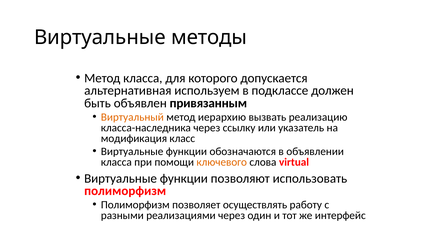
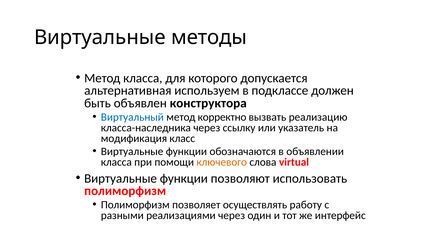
привязанным: привязанным -> конструктора
Виртуальный colour: orange -> blue
иерархию: иерархию -> корректно
